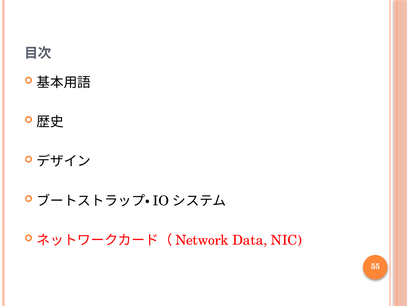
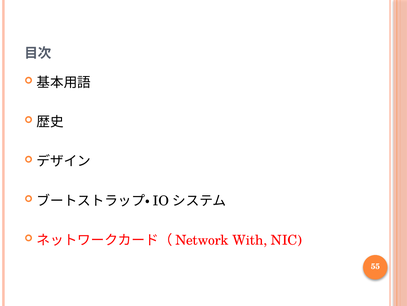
Data: Data -> With
